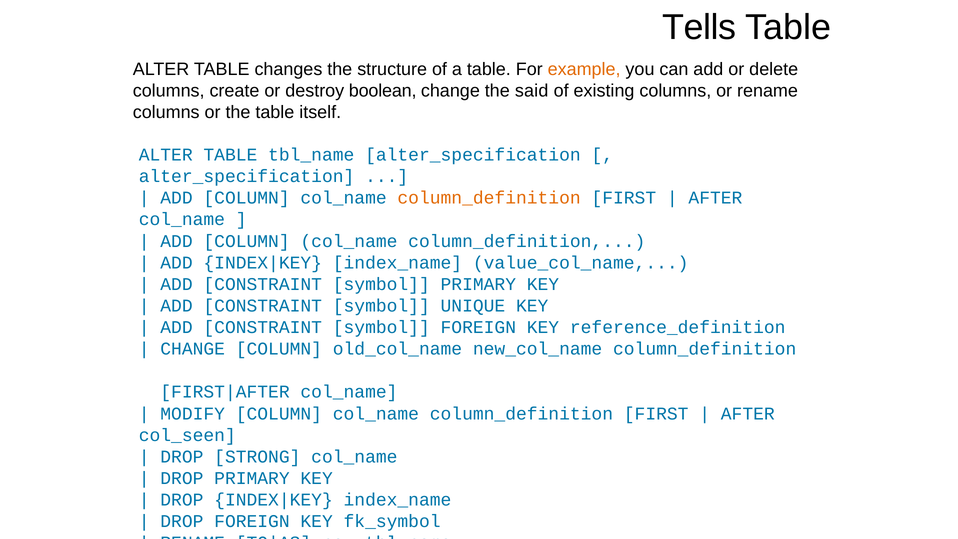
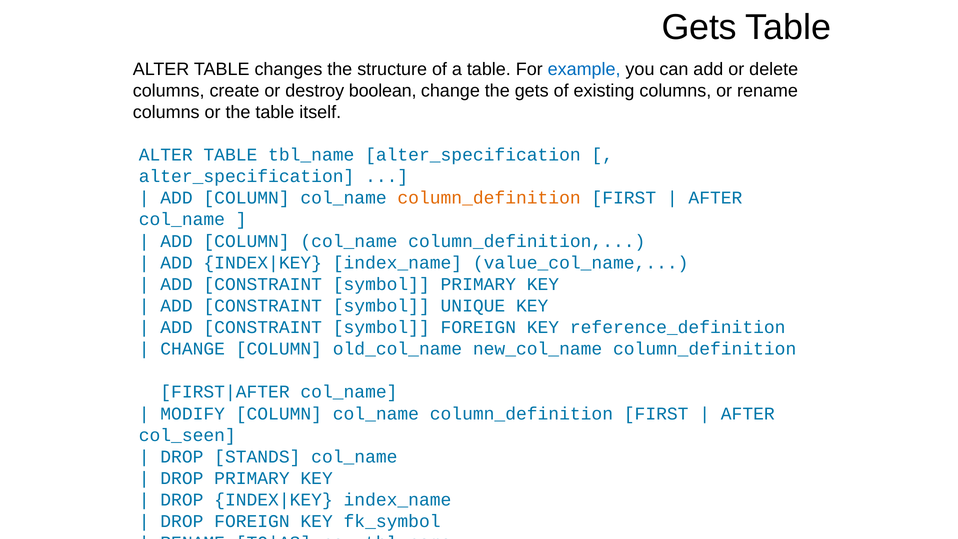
Tells at (699, 28): Tells -> Gets
example colour: orange -> blue
the said: said -> gets
STRONG: STRONG -> STANDS
